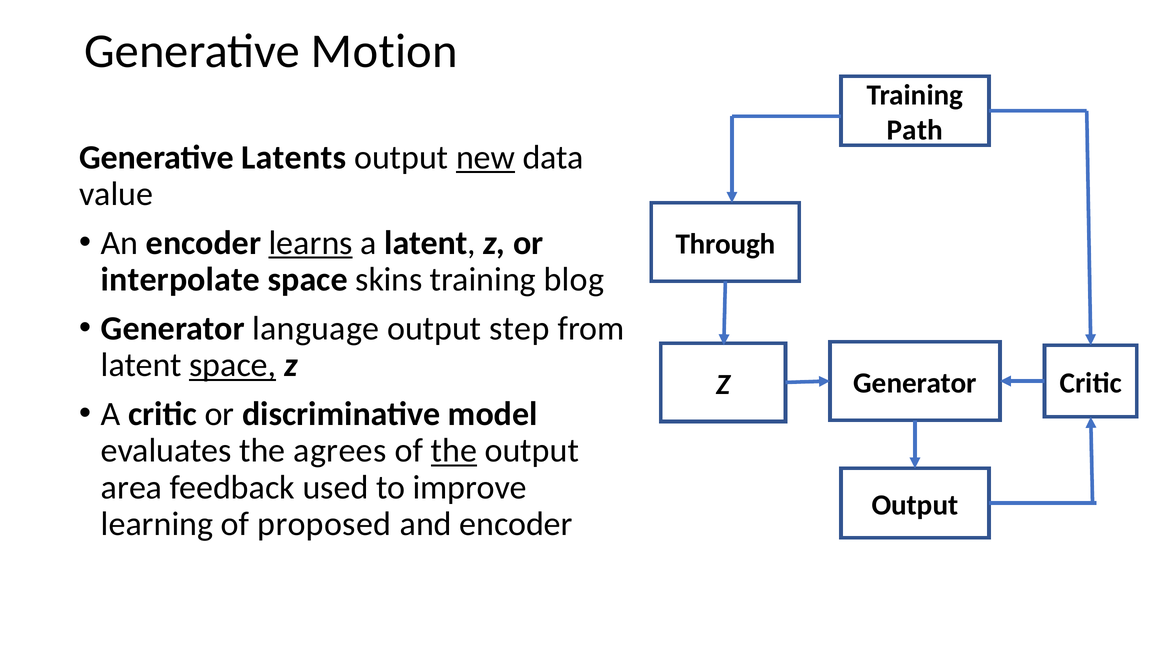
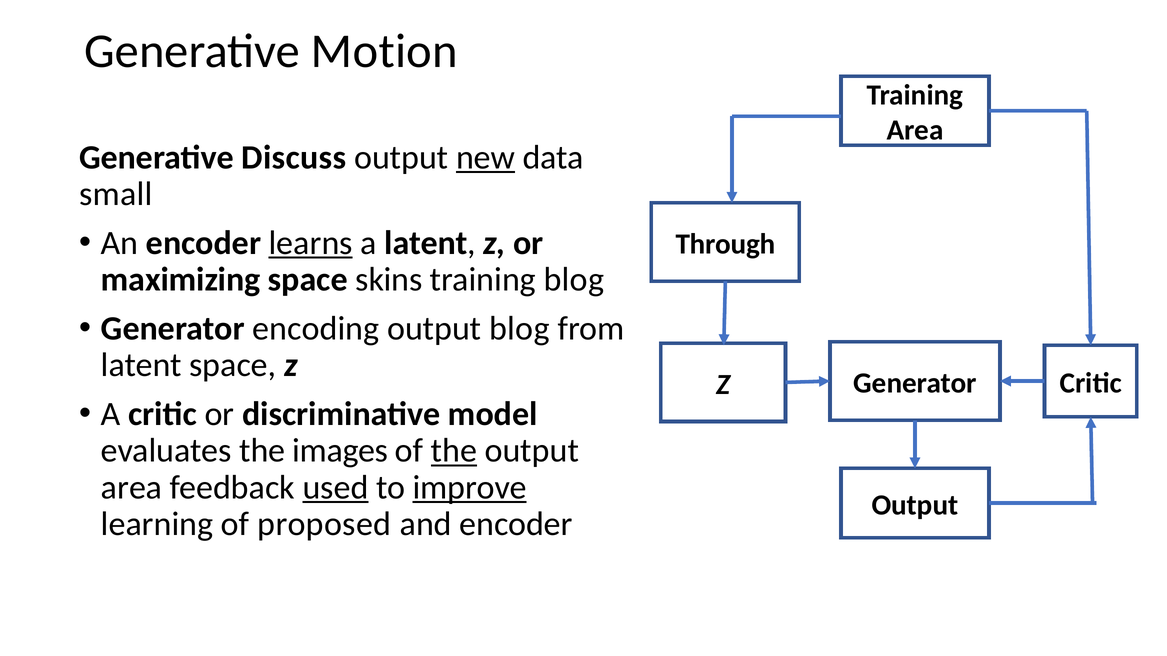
Path at (915, 130): Path -> Area
Latents: Latents -> Discuss
value: value -> small
interpolate: interpolate -> maximizing
language: language -> encoding
output step: step -> blog
space at (233, 365) underline: present -> none
agrees: agrees -> images
used underline: none -> present
improve underline: none -> present
